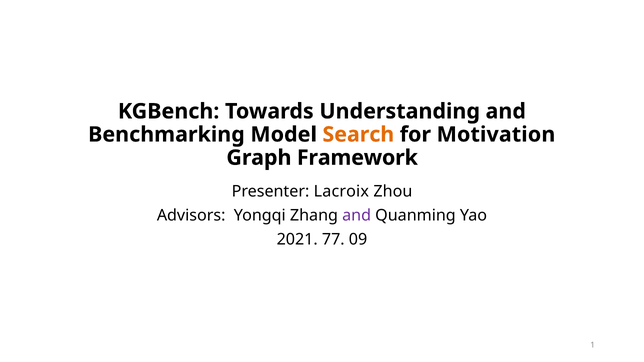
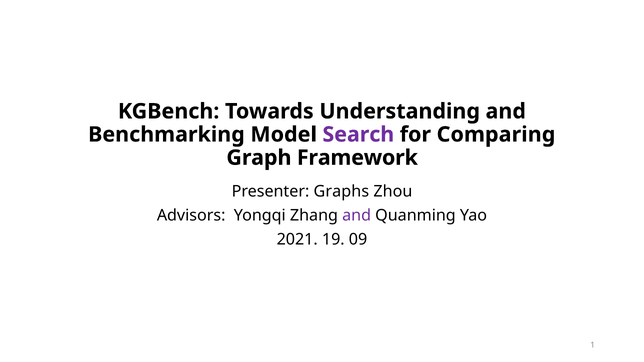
Search colour: orange -> purple
Motivation: Motivation -> Comparing
Lacroix: Lacroix -> Graphs
77: 77 -> 19
